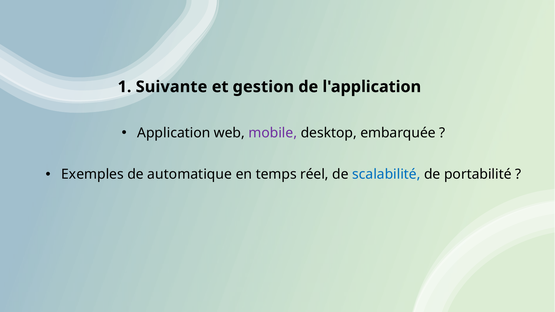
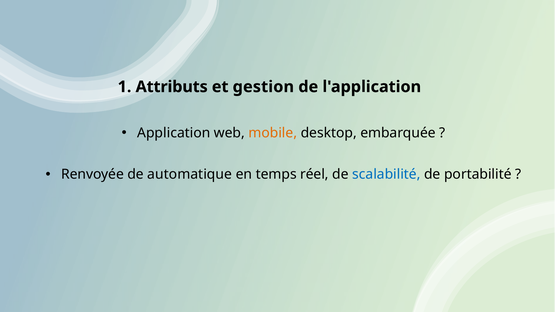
Suivante: Suivante -> Attributs
mobile colour: purple -> orange
Exemples: Exemples -> Renvoyée
